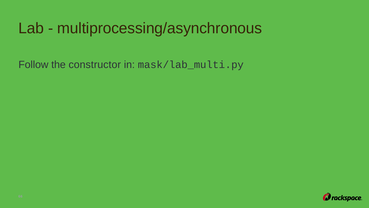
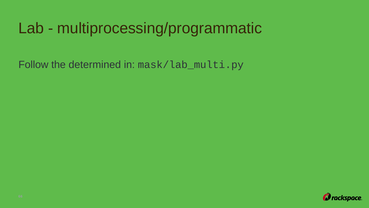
multiprocessing/asynchronous: multiprocessing/asynchronous -> multiprocessing/programmatic
constructor: constructor -> determined
